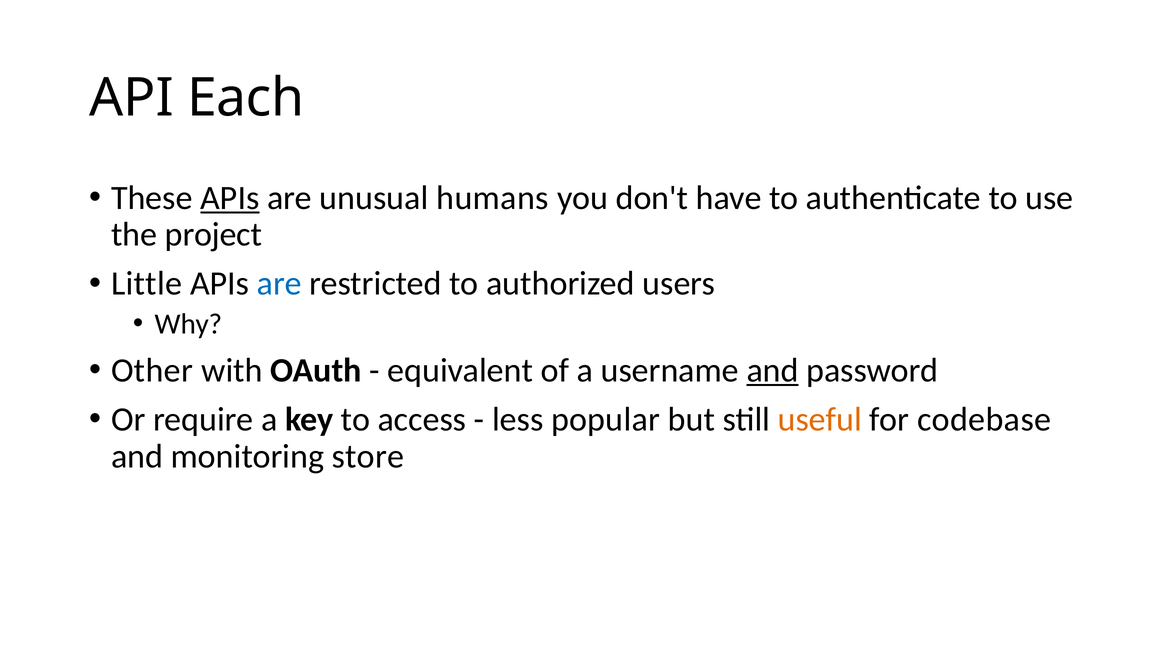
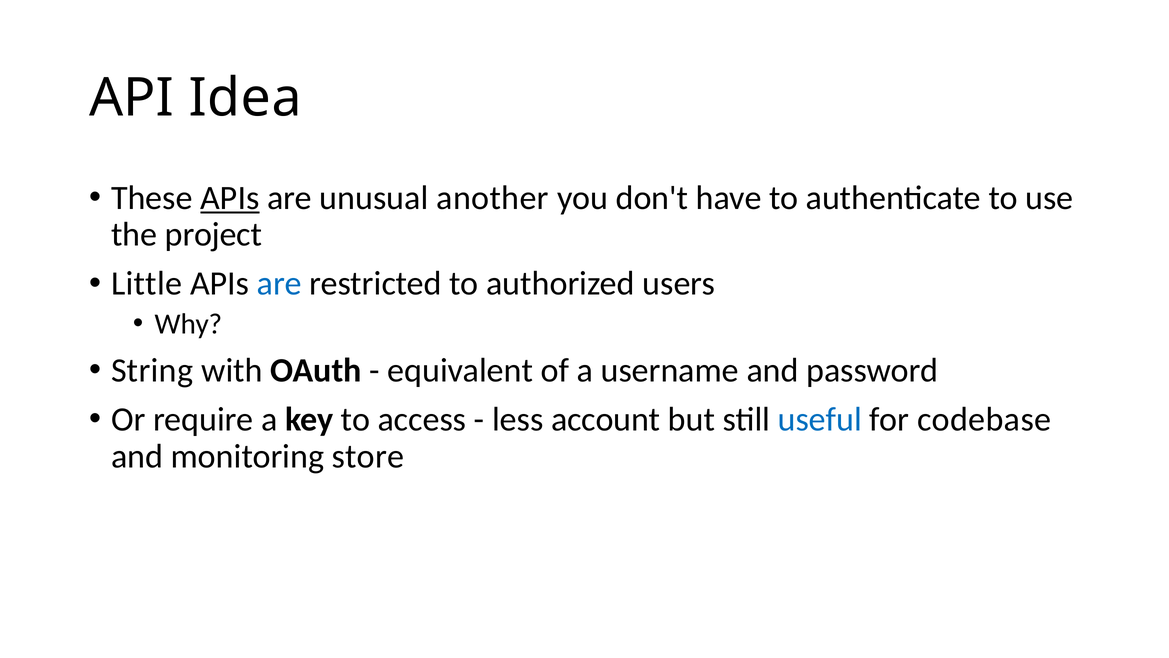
Each: Each -> Idea
humans: humans -> another
Other: Other -> String
and at (773, 370) underline: present -> none
popular: popular -> account
useful colour: orange -> blue
